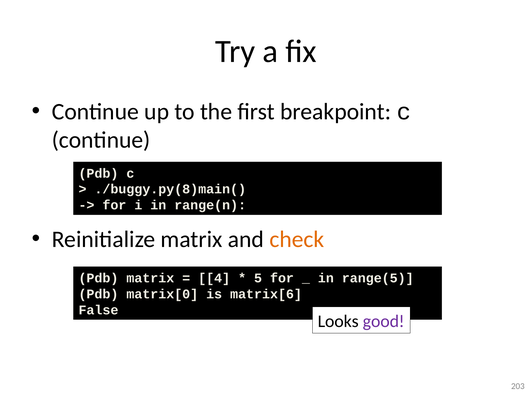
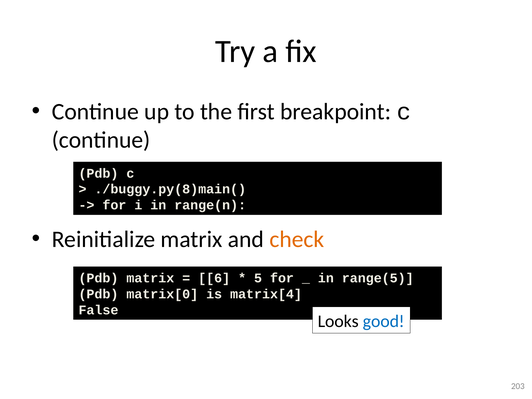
4: 4 -> 6
matrix[6: matrix[6 -> matrix[4
good colour: purple -> blue
